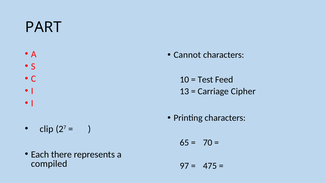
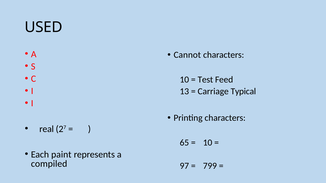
PART: PART -> USED
Cipher: Cipher -> Typical
clip: clip -> real
70 at (208, 143): 70 -> 10
there: there -> paint
475: 475 -> 799
